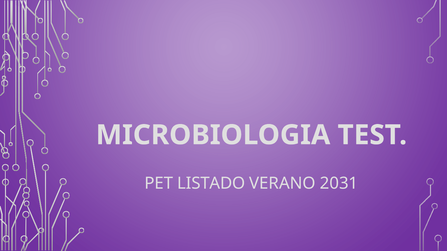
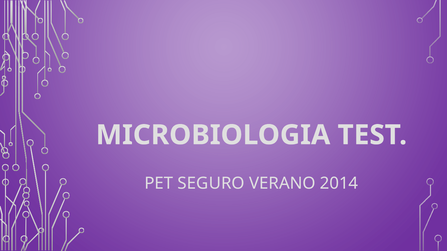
LISTADO: LISTADO -> SEGURO
2031: 2031 -> 2014
